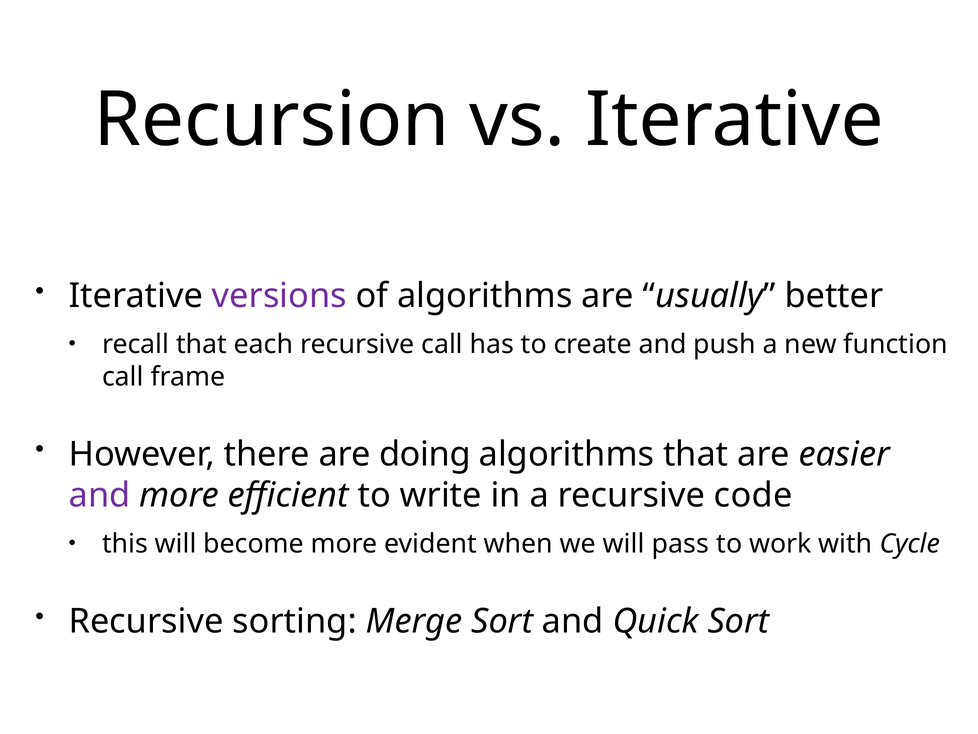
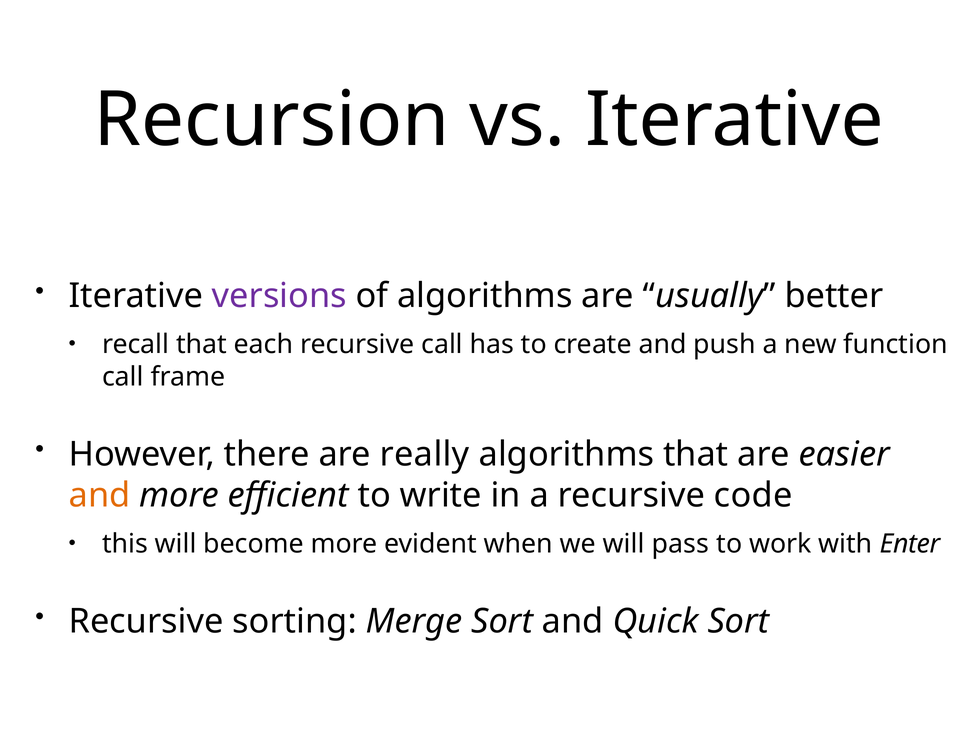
doing: doing -> really
and at (100, 495) colour: purple -> orange
Cycle: Cycle -> Enter
